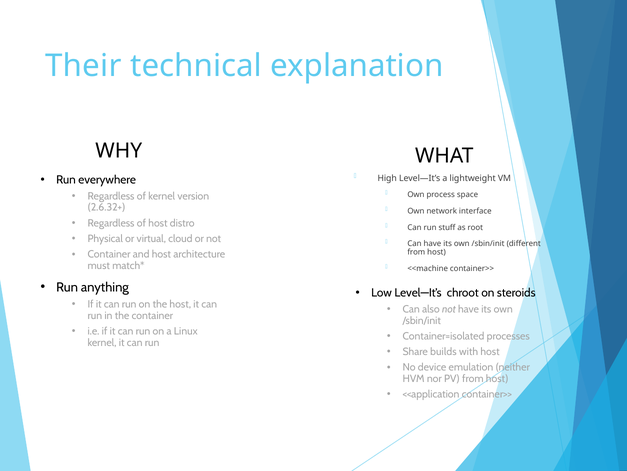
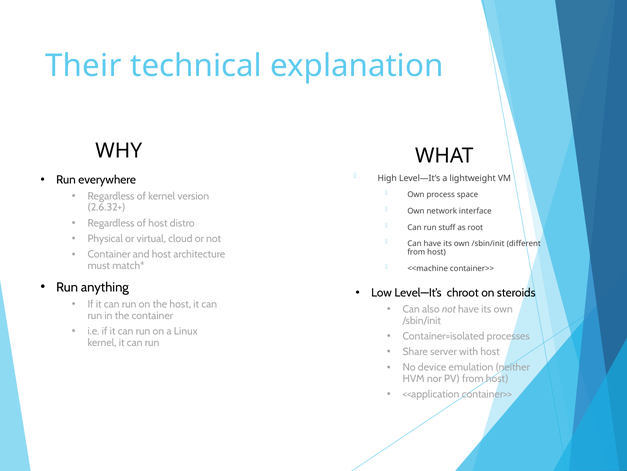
builds: builds -> server
